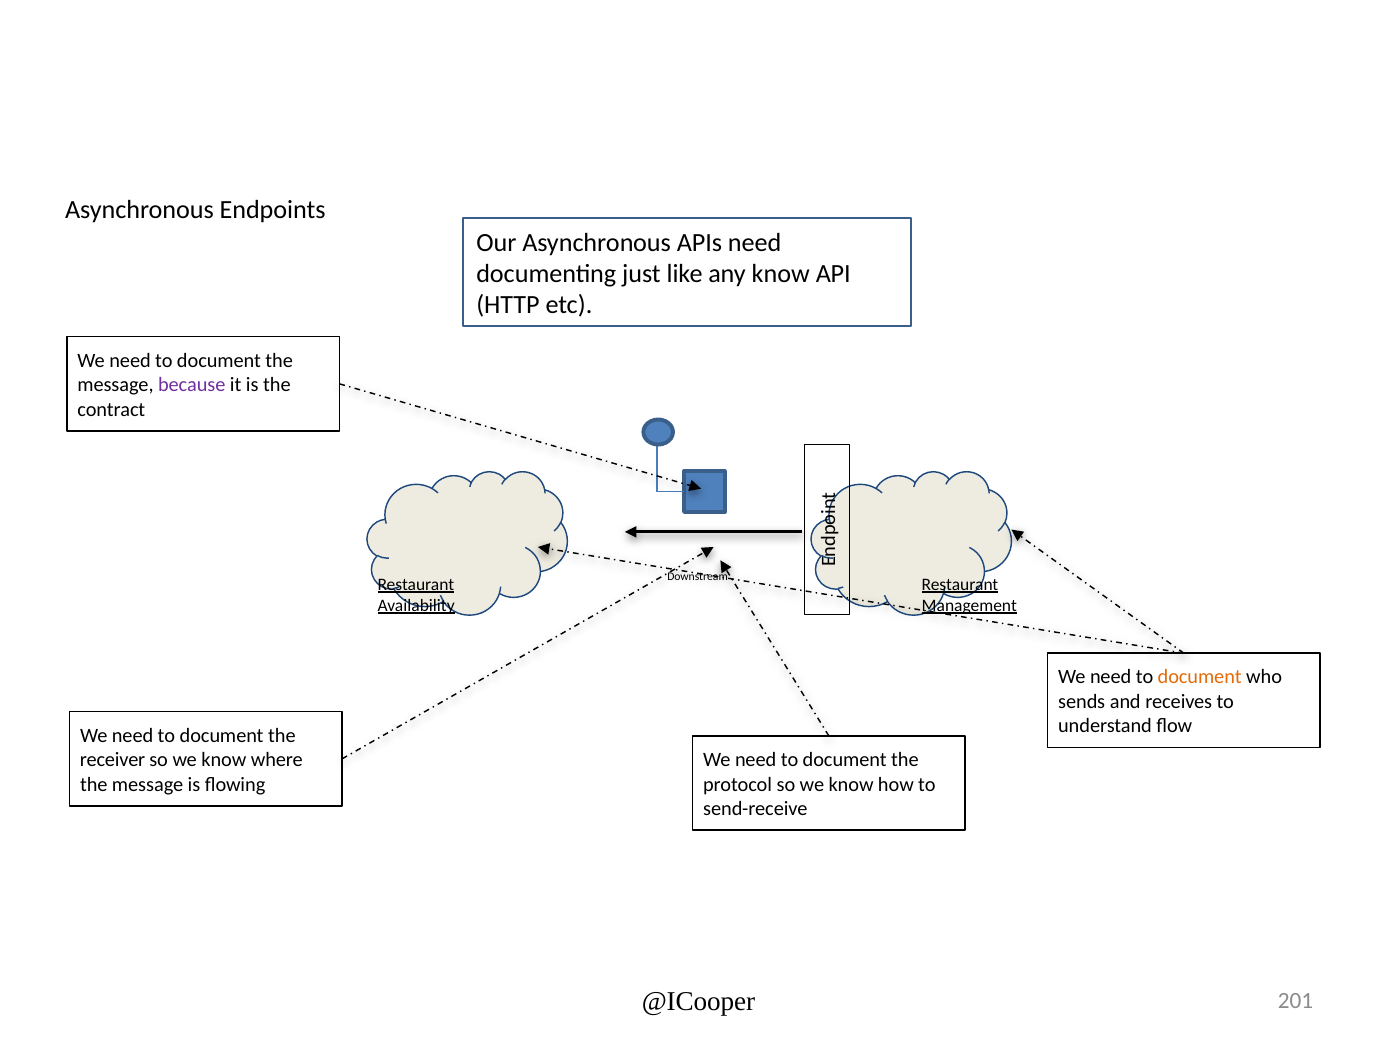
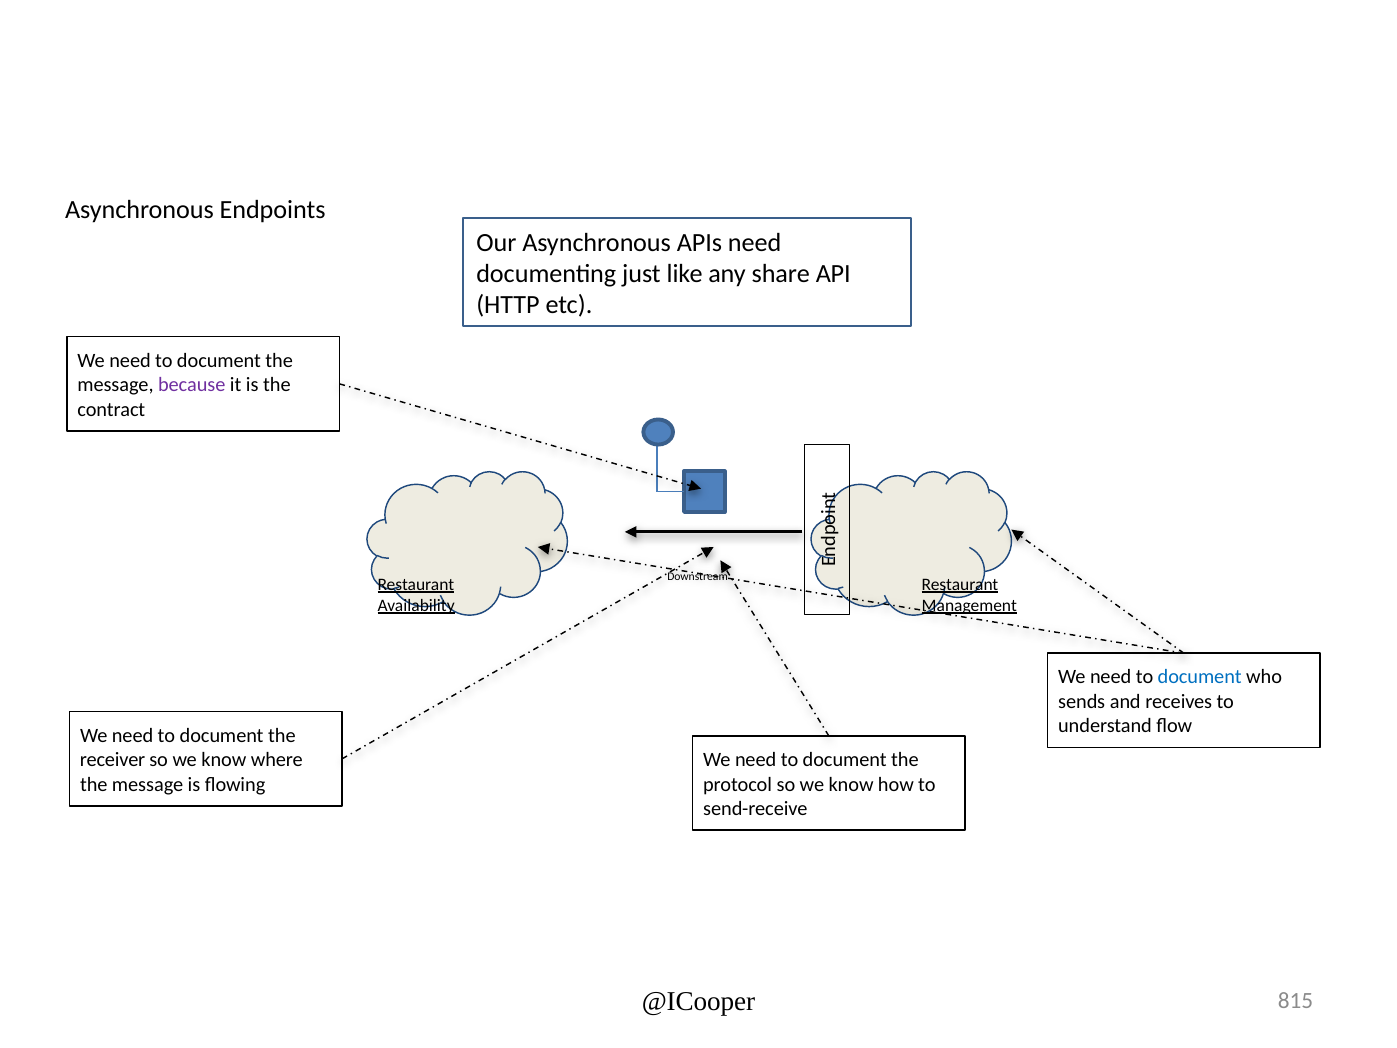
any know: know -> share
document at (1200, 677) colour: orange -> blue
201: 201 -> 815
